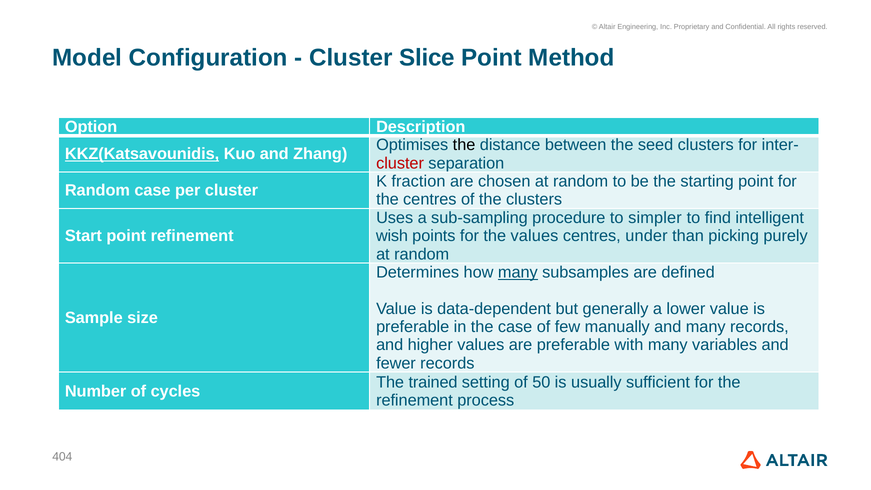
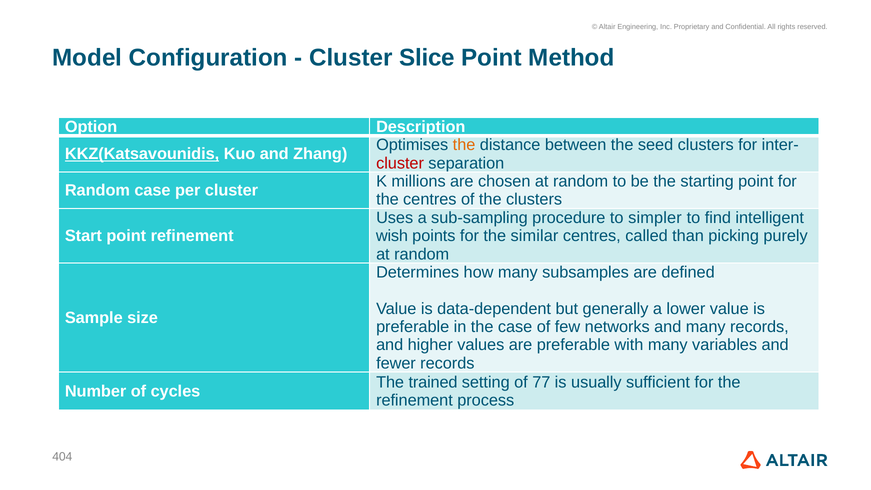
the at (464, 145) colour: black -> orange
fraction: fraction -> millions
the values: values -> similar
under: under -> called
many at (518, 272) underline: present -> none
manually: manually -> networks
50: 50 -> 77
